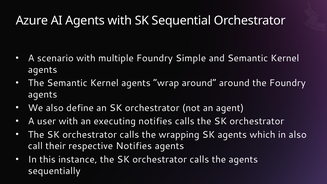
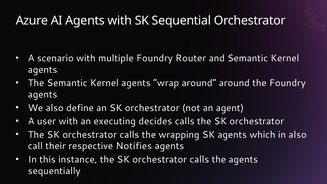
Simple: Simple -> Router
executing notifies: notifies -> decides
